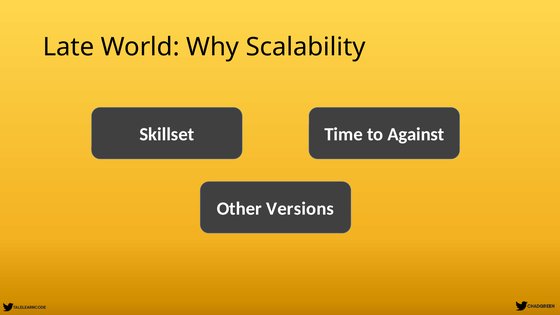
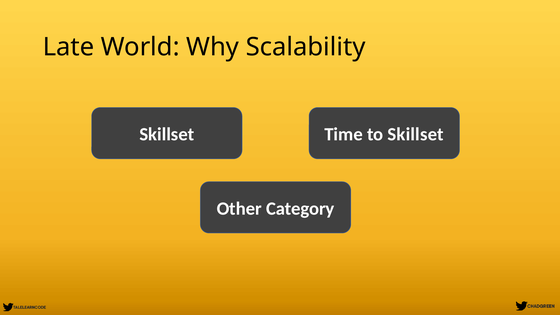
to Against: Against -> Skillset
Versions: Versions -> Category
